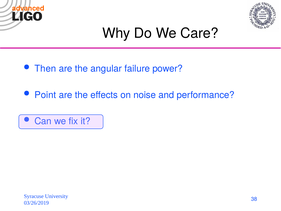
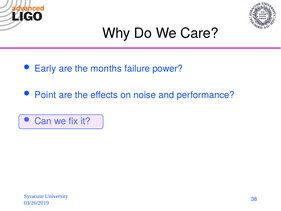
Then: Then -> Early
angular: angular -> months
